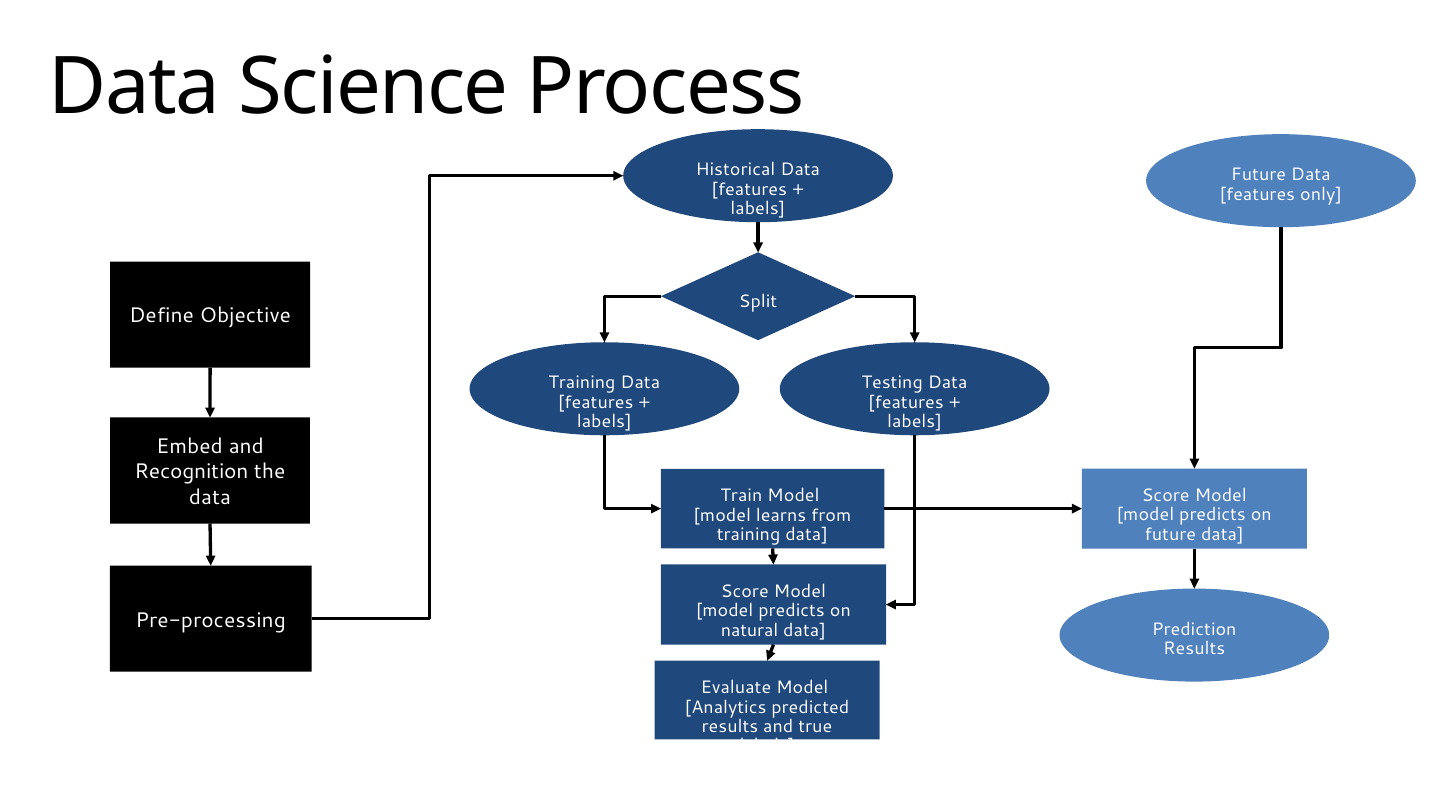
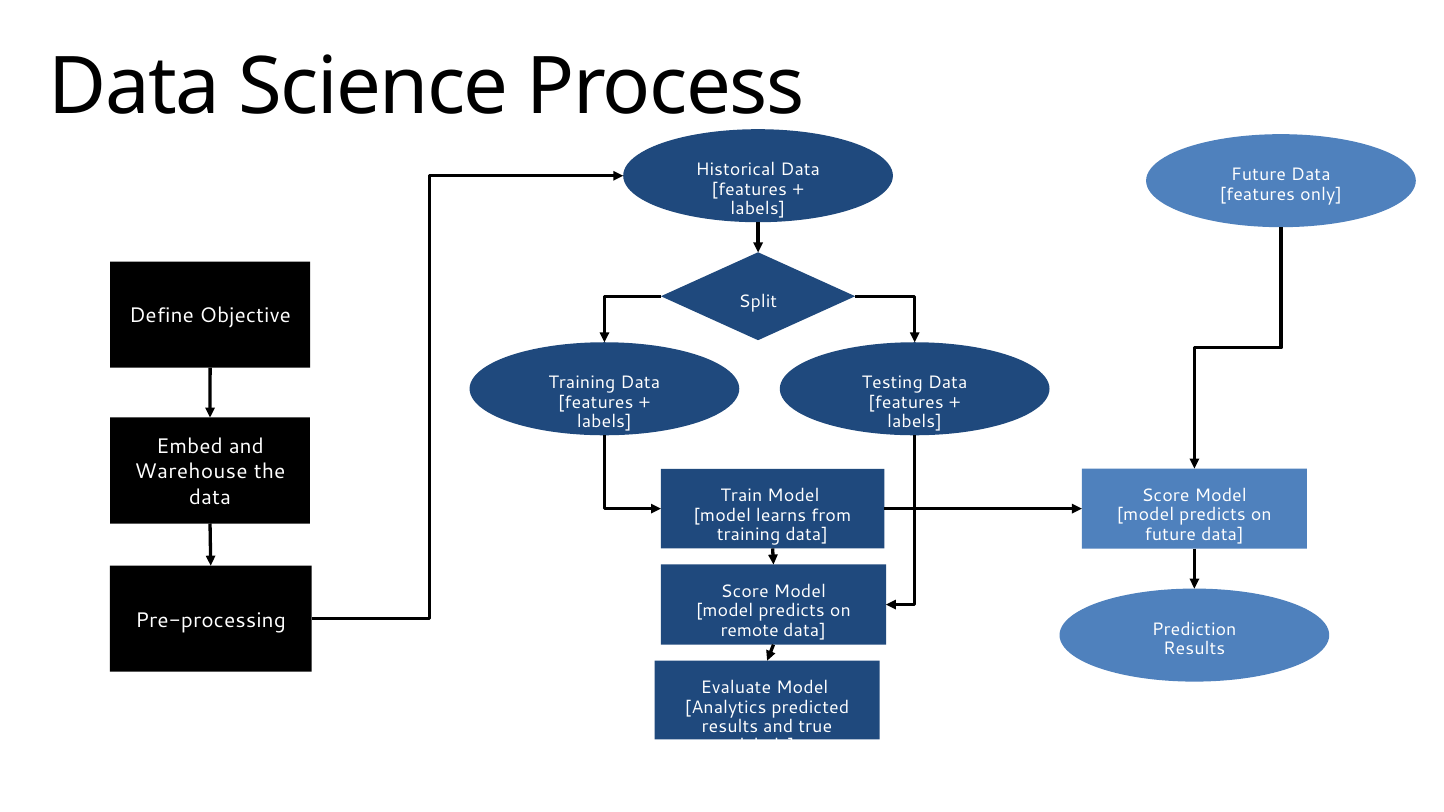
Recognition: Recognition -> Warehouse
natural: natural -> remote
